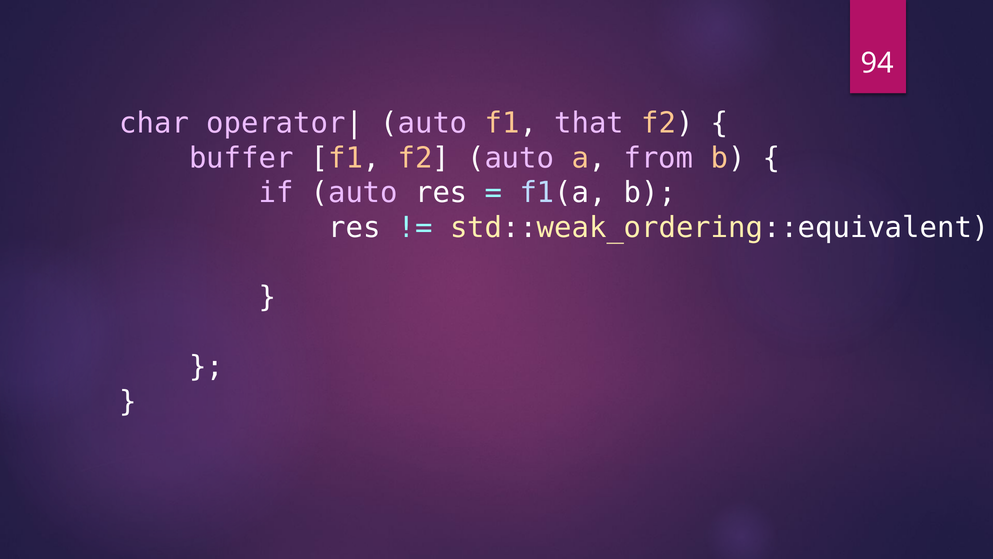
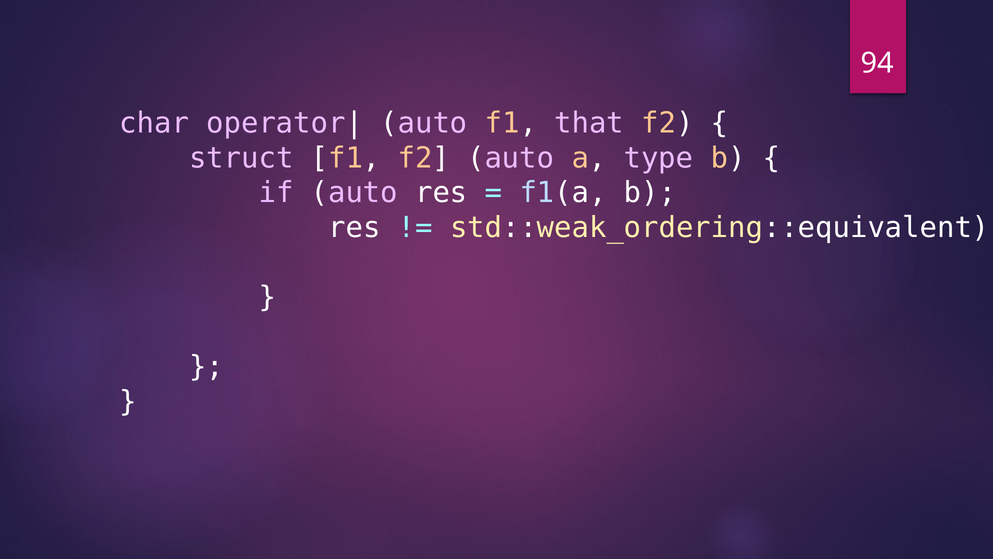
buffer: buffer -> struct
from: from -> type
